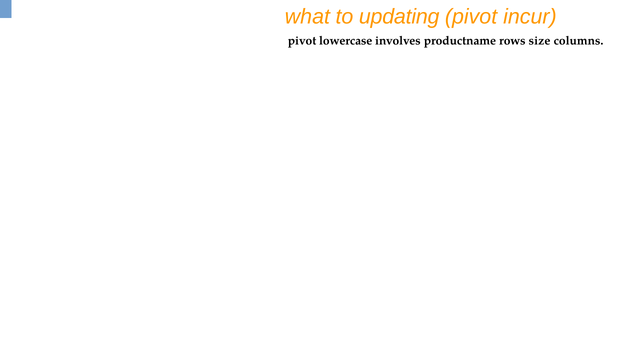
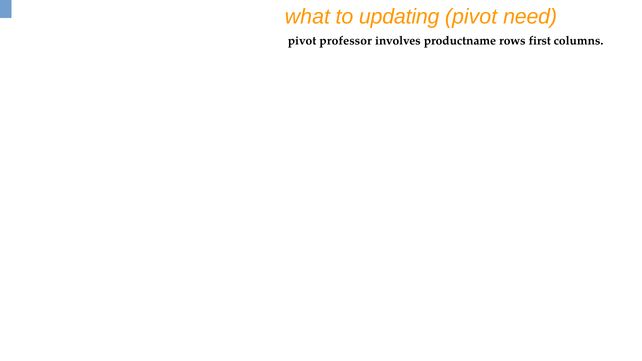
incur: incur -> need
lowercase: lowercase -> professor
size: size -> first
